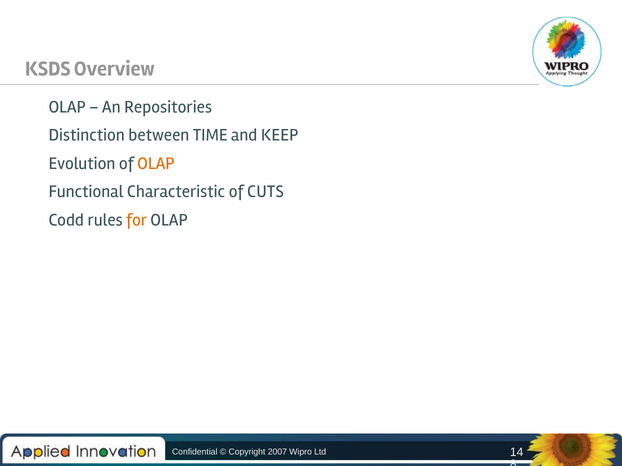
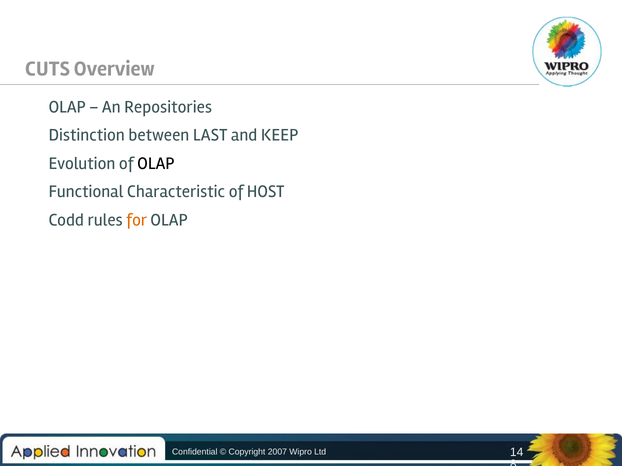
KSDS: KSDS -> CUTS
TIME: TIME -> LAST
OLAP at (156, 164) colour: orange -> black
CUTS: CUTS -> HOST
